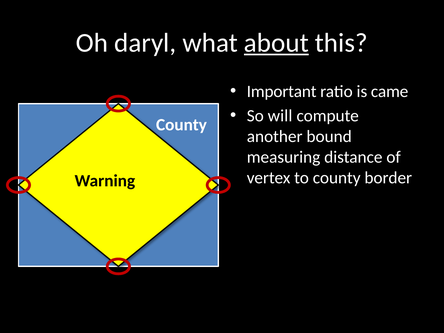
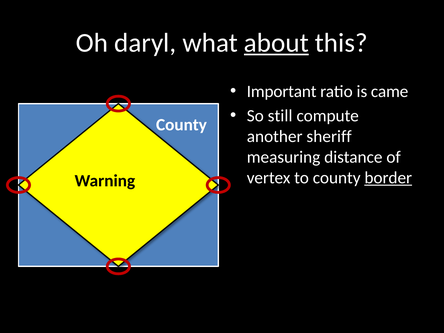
will: will -> still
bound: bound -> sheriff
border underline: none -> present
